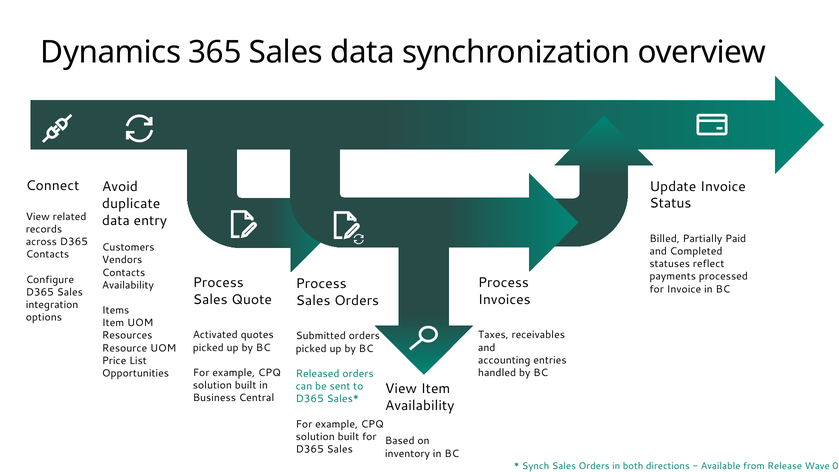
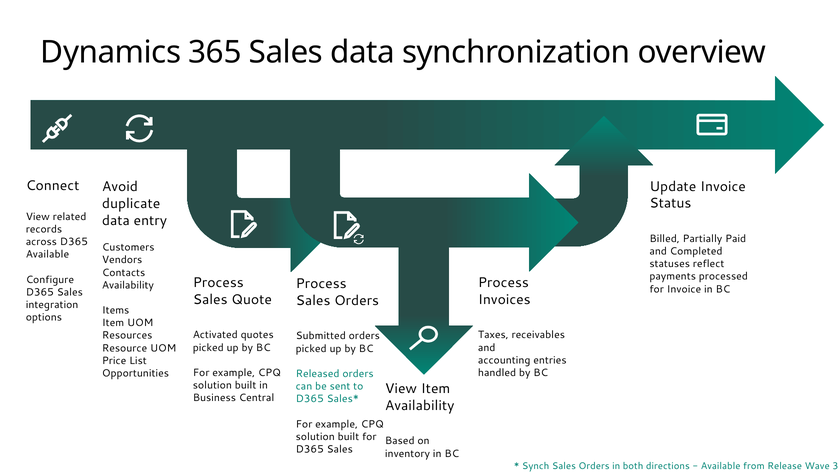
Contacts at (47, 254): Contacts -> Available
0: 0 -> 3
